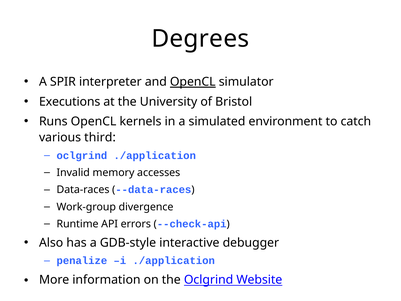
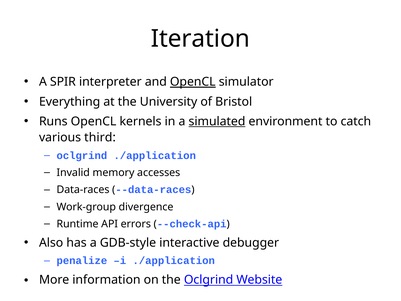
Degrees: Degrees -> Iteration
Executions: Executions -> Everything
simulated underline: none -> present
